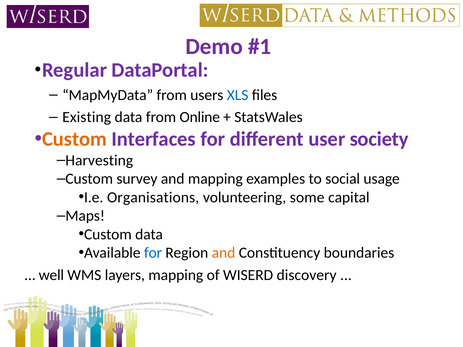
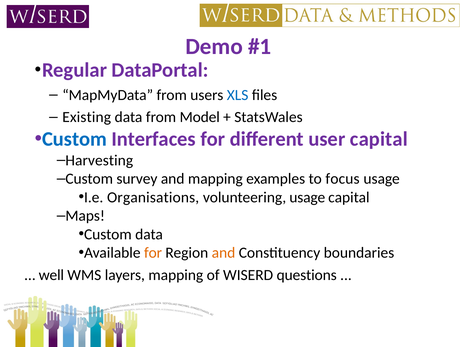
Online: Online -> Model
Custom at (74, 139) colour: orange -> blue
user society: society -> capital
social: social -> focus
volunteering some: some -> usage
for at (153, 253) colour: blue -> orange
discovery: discovery -> questions
